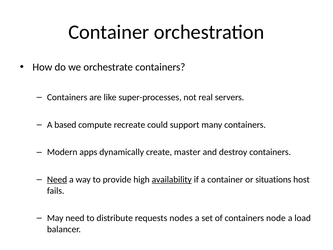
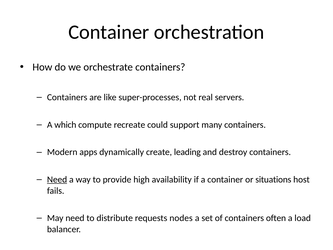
based: based -> which
master: master -> leading
availability underline: present -> none
node: node -> often
